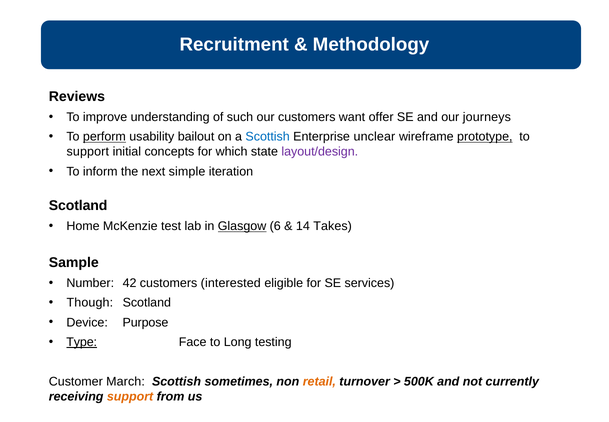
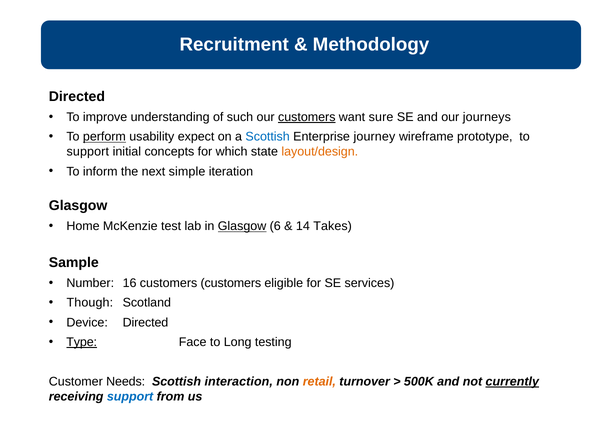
Reviews at (77, 97): Reviews -> Directed
customers at (307, 117) underline: none -> present
offer: offer -> sure
bailout: bailout -> expect
unclear: unclear -> journey
prototype underline: present -> none
layout/design colour: purple -> orange
Scotland at (78, 206): Scotland -> Glasgow
42: 42 -> 16
customers interested: interested -> customers
Device Purpose: Purpose -> Directed
March: March -> Needs
sometimes: sometimes -> interaction
currently underline: none -> present
support at (130, 396) colour: orange -> blue
